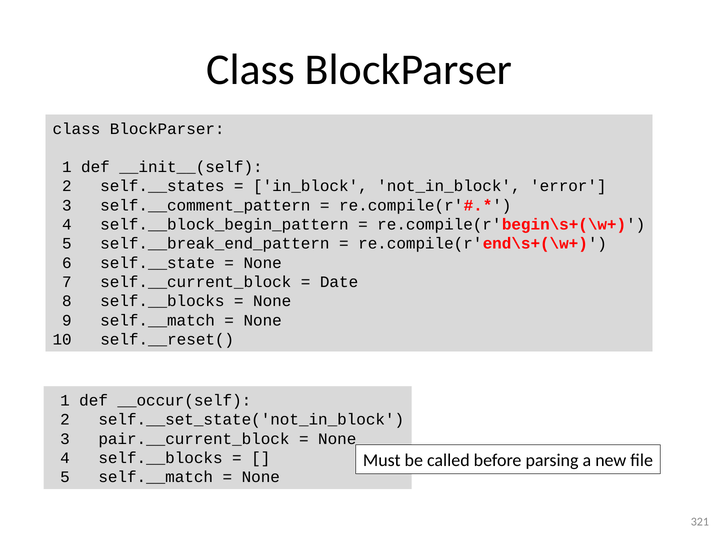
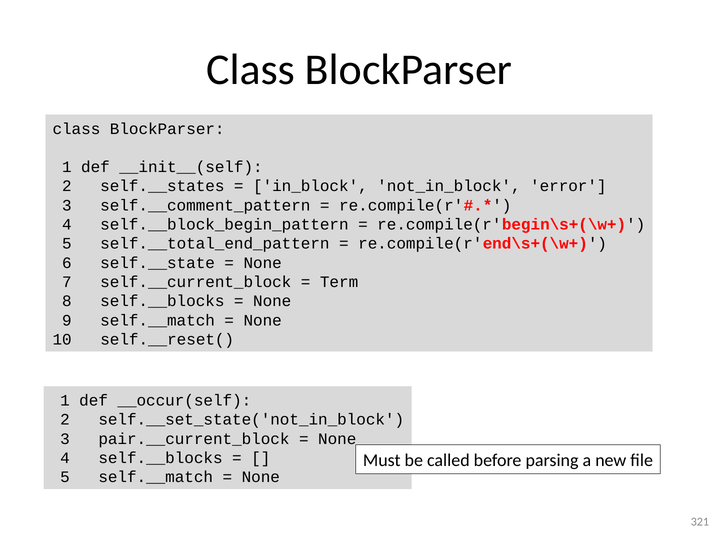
self.__break_end_pattern: self.__break_end_pattern -> self.__total_end_pattern
Date: Date -> Term
